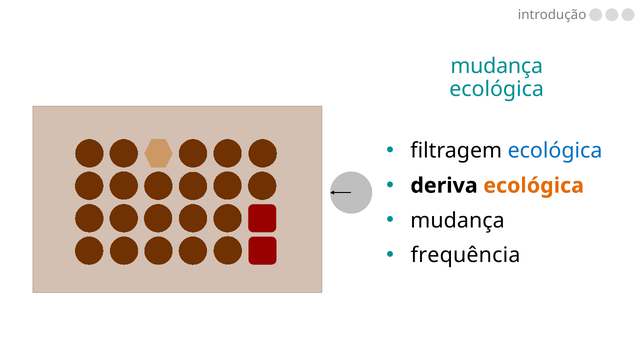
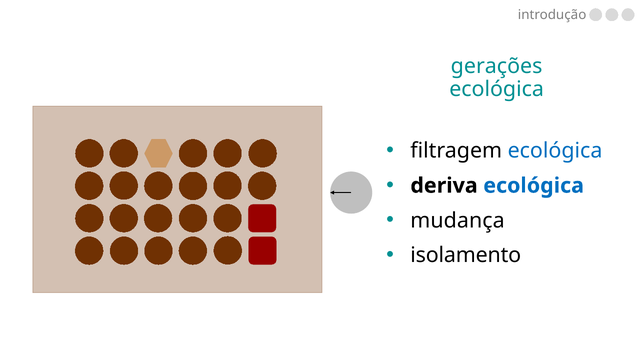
mudança at (497, 66): mudança -> gerações
ecológica at (534, 186) colour: orange -> blue
frequência: frequência -> isolamento
